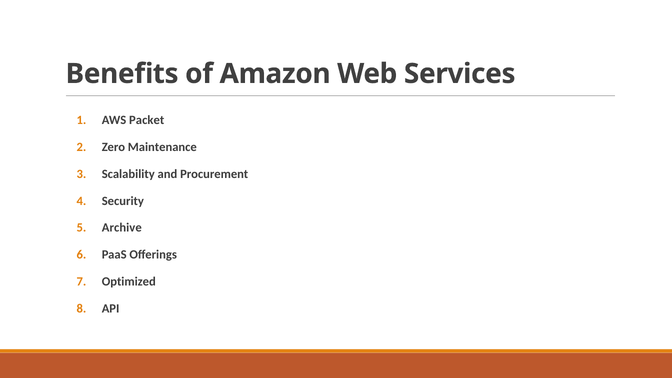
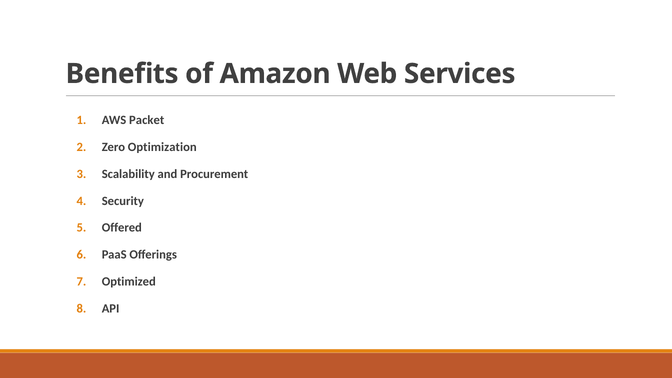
Maintenance: Maintenance -> Optimization
Archive: Archive -> Offered
